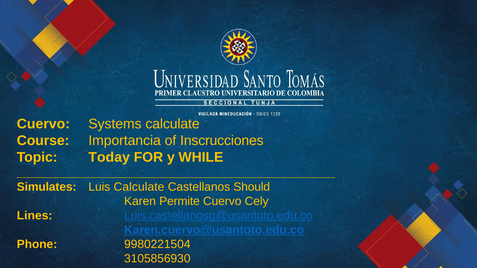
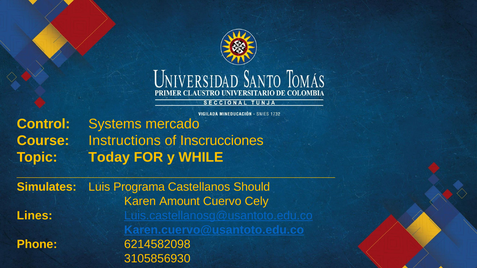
Cuervo at (43, 124): Cuervo -> Control
Systems calculate: calculate -> mercado
Importancia: Importancia -> Instructions
Luis Calculate: Calculate -> Programa
Permite: Permite -> Amount
9980221504: 9980221504 -> 6214582098
